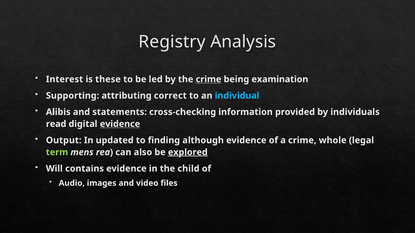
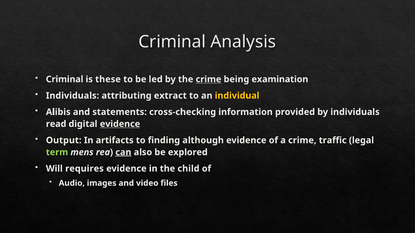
Registry at (172, 42): Registry -> Criminal
Interest at (65, 79): Interest -> Criminal
Supporting at (73, 96): Supporting -> Individuals
correct: correct -> extract
individual colour: light blue -> yellow
updated: updated -> artifacts
whole: whole -> traffic
can underline: none -> present
explored underline: present -> none
contains: contains -> requires
